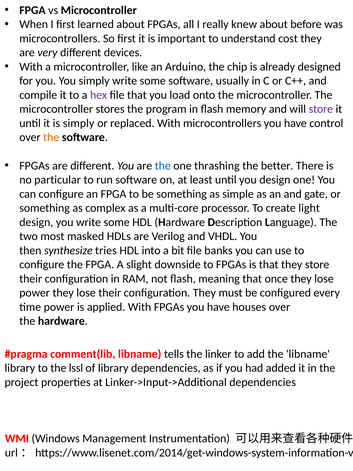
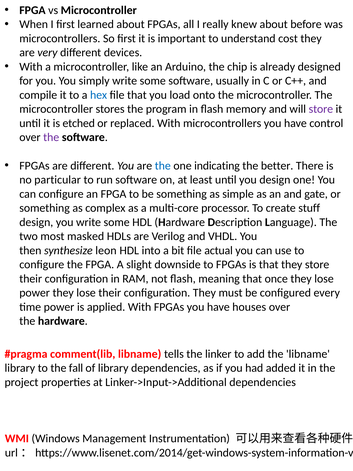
hex colour: purple -> blue
is simply: simply -> etched
the at (51, 137) colour: orange -> purple
thrashing: thrashing -> indicating
light: light -> stuff
tries: tries -> leon
banks: banks -> actual
lssl: lssl -> fall
